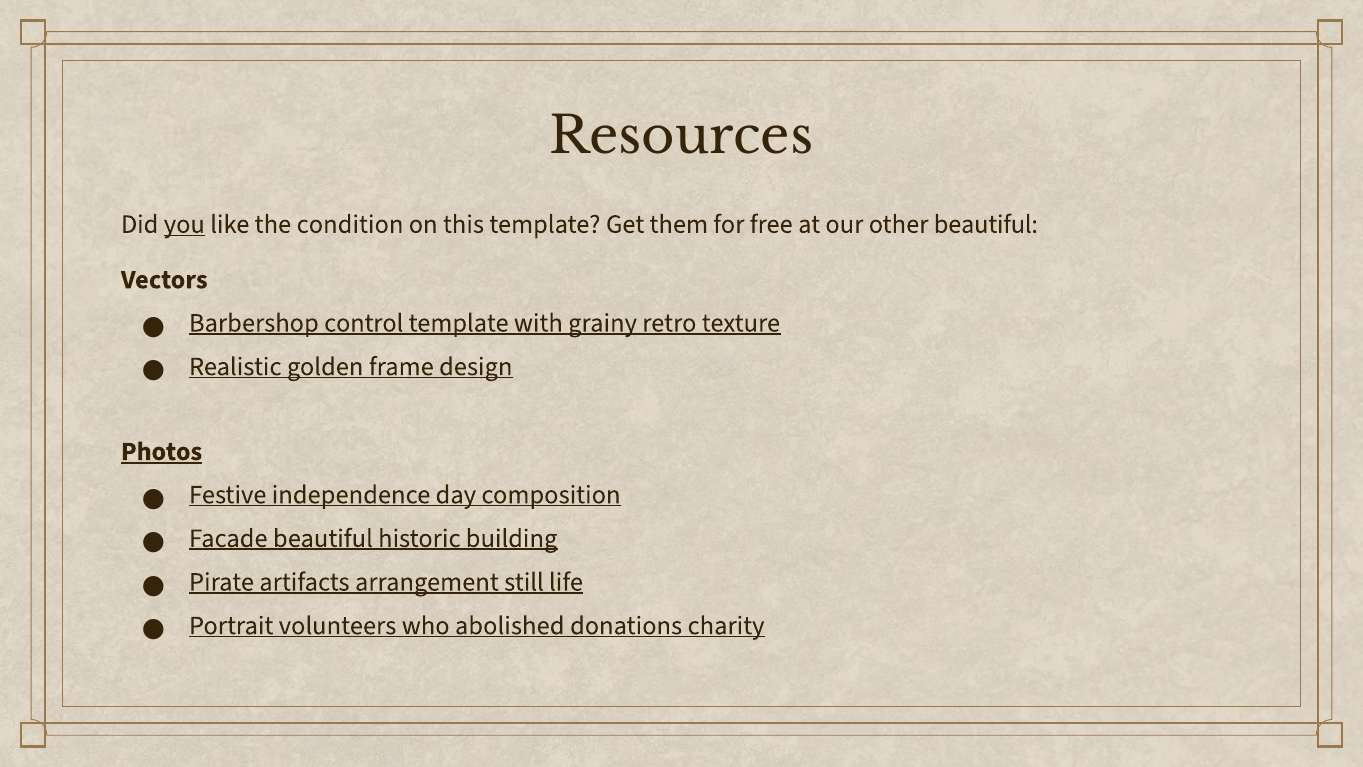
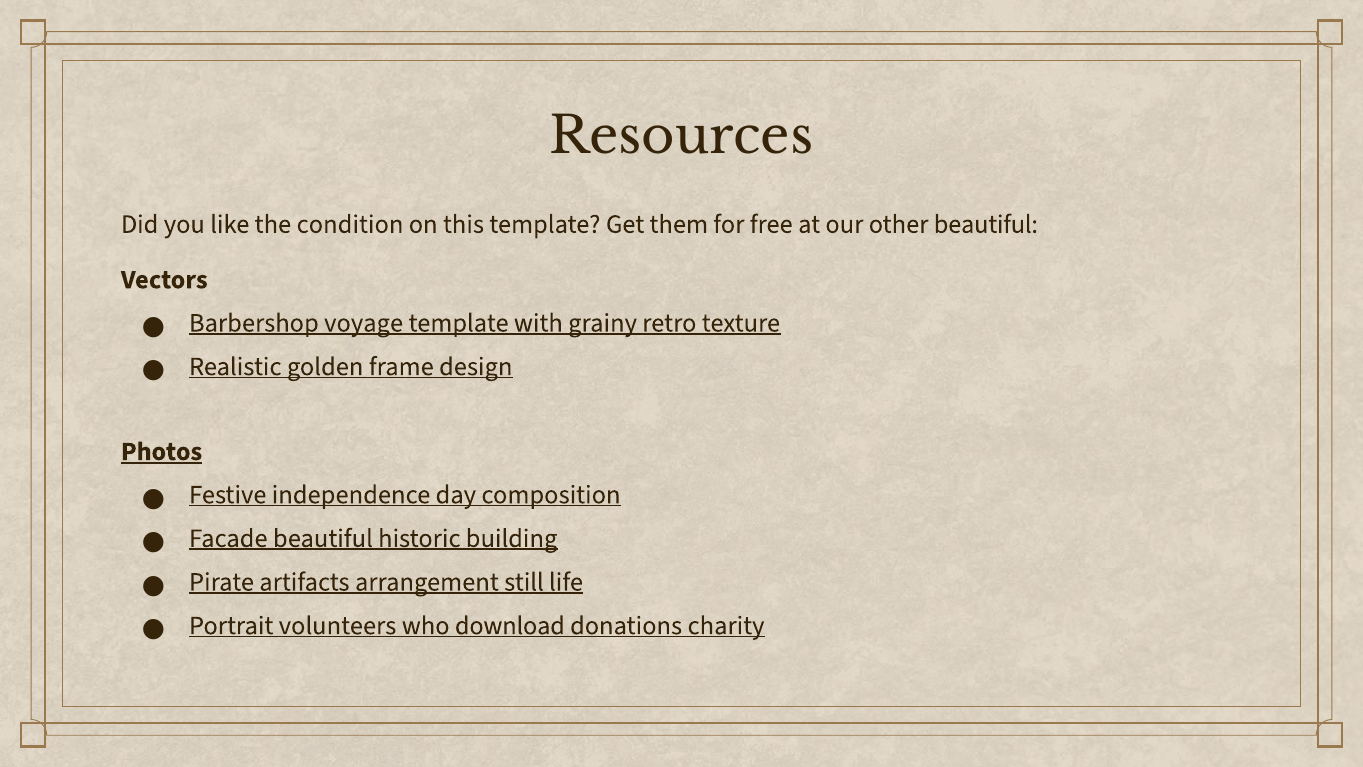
you underline: present -> none
control: control -> voyage
abolished: abolished -> download
